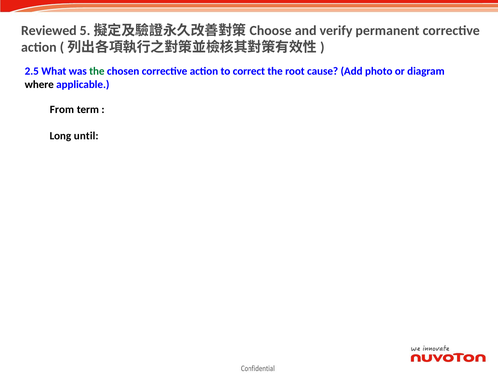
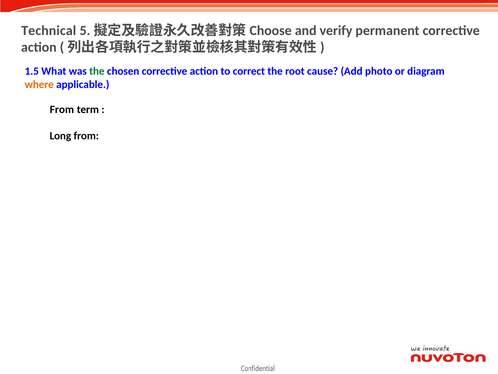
Reviewed: Reviewed -> Technical
2.5: 2.5 -> 1.5
where colour: black -> orange
Long until: until -> from
